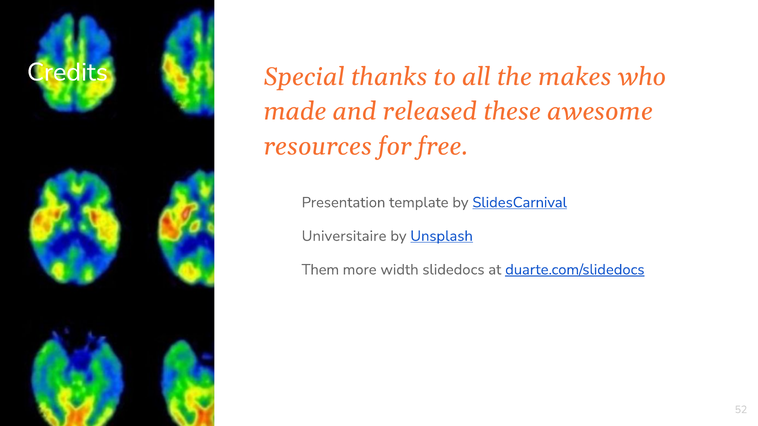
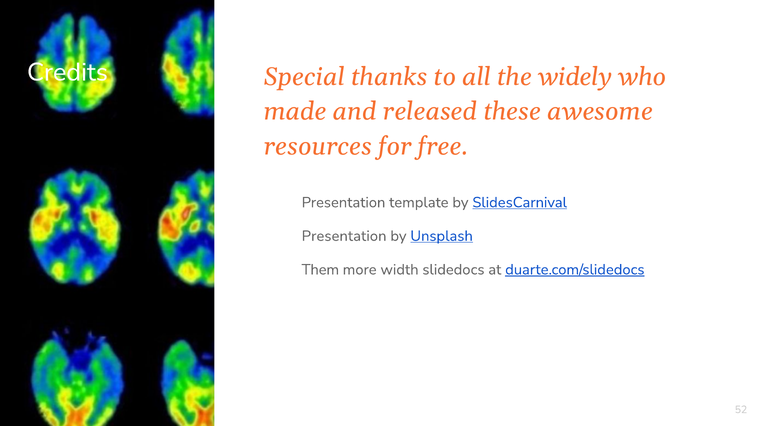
makes: makes -> widely
Universitaire at (344, 236): Universitaire -> Presentation
